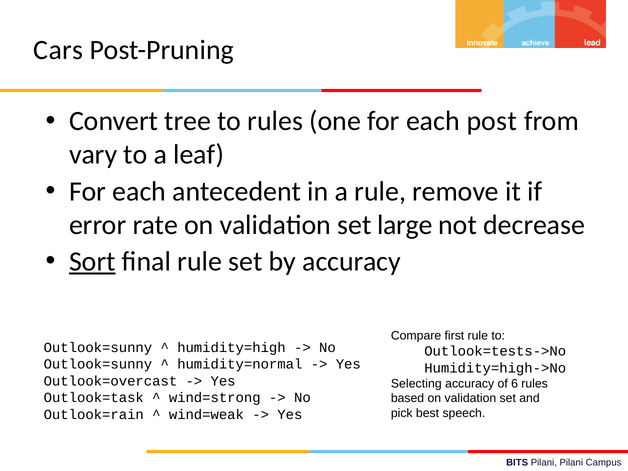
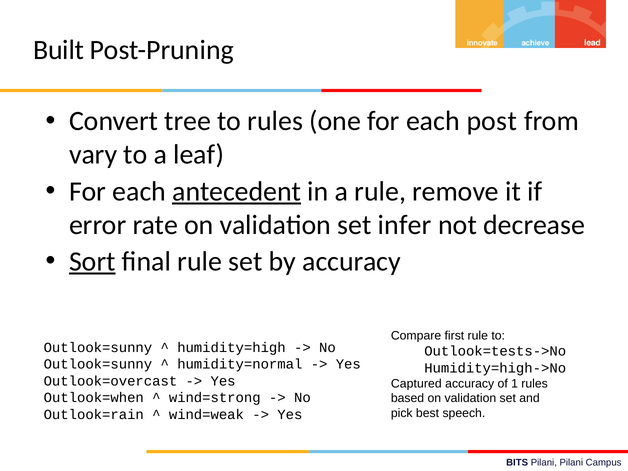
Cars: Cars -> Built
antecedent underline: none -> present
large: large -> infer
Selecting: Selecting -> Captured
6: 6 -> 1
Outlook=task: Outlook=task -> Outlook=when
